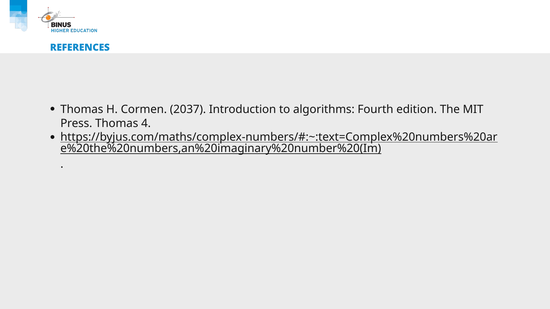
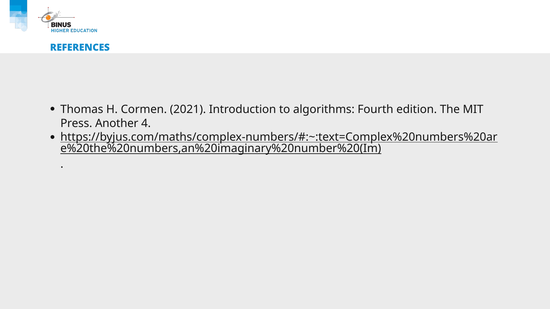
2037: 2037 -> 2021
Press Thomas: Thomas -> Another
